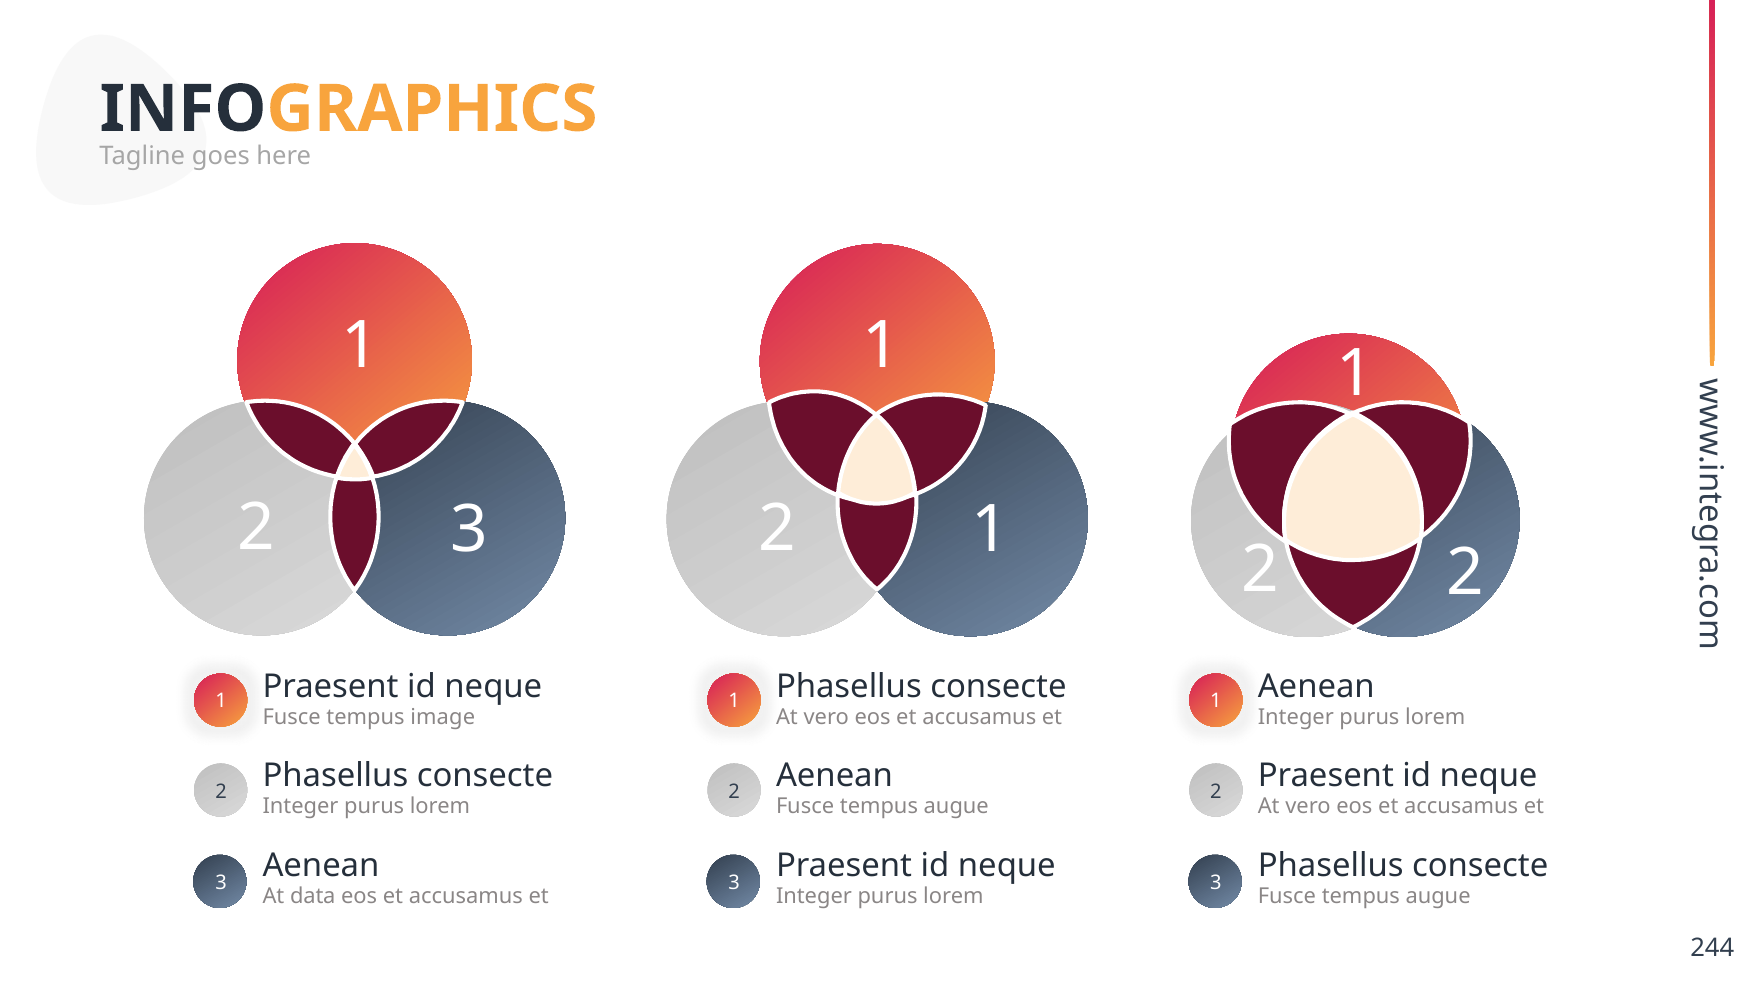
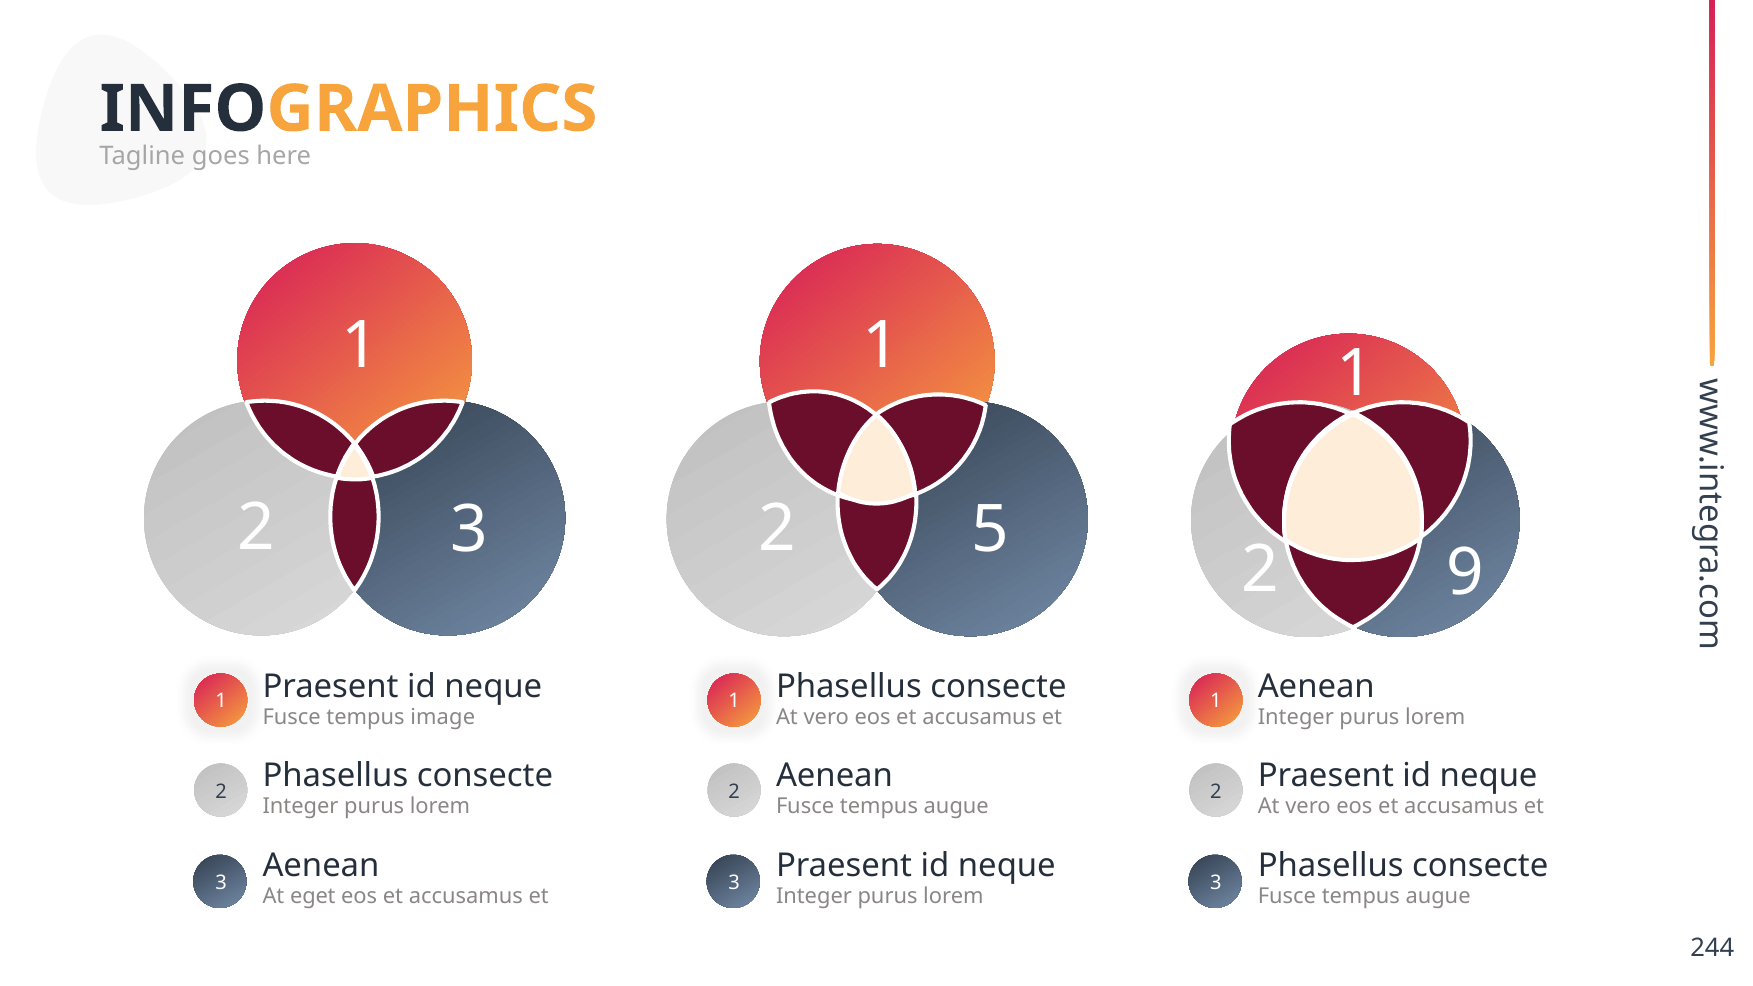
2 1: 1 -> 5
2 2: 2 -> 9
data: data -> eget
